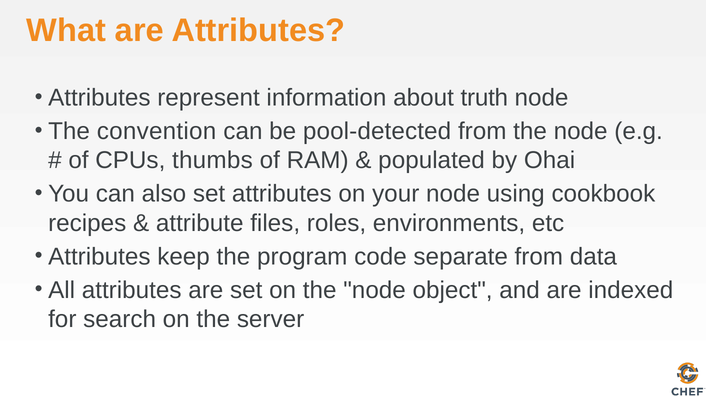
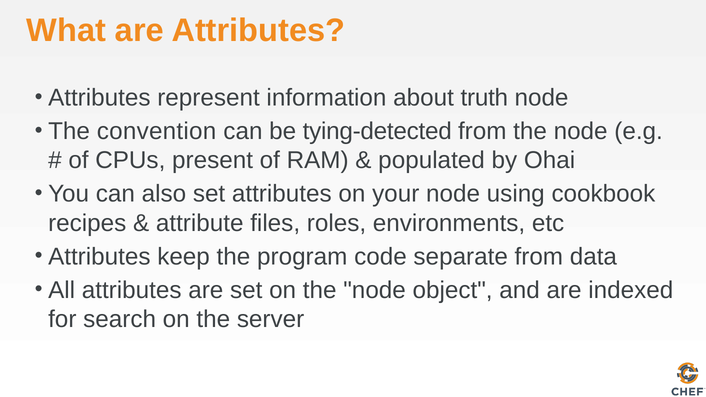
pool-detected: pool-detected -> tying-detected
thumbs: thumbs -> present
